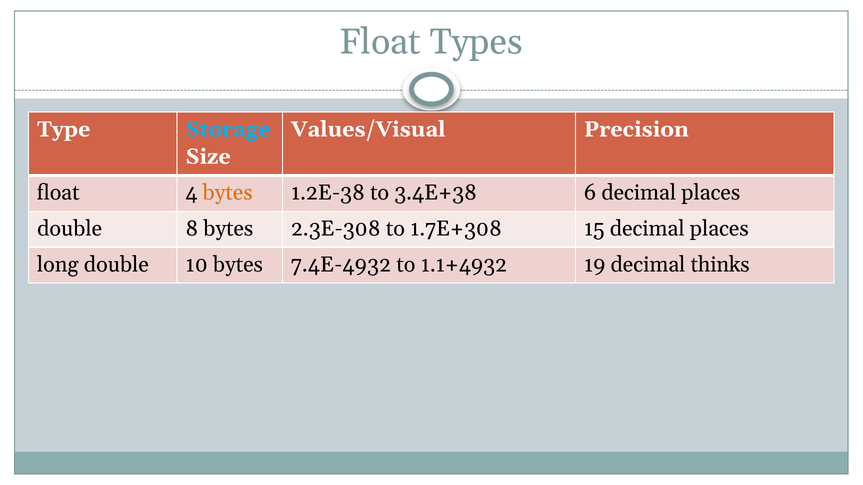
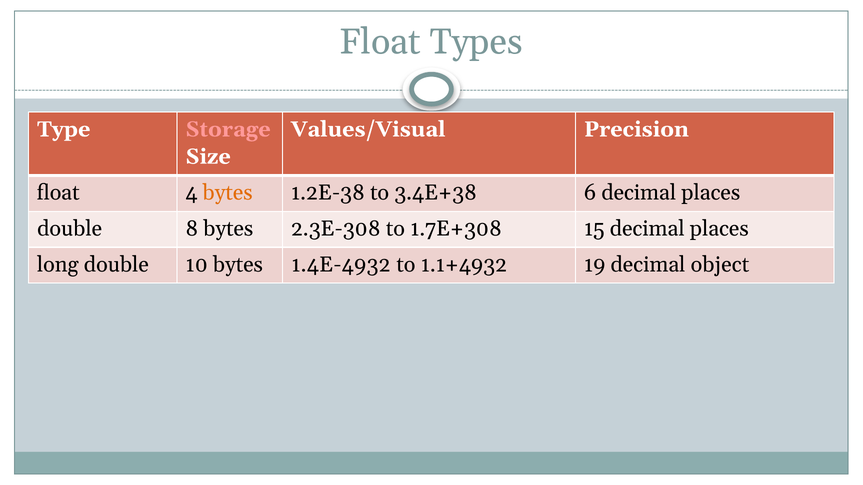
Storage colour: light blue -> pink
7.4E-4932: 7.4E-4932 -> 1.4E-4932
thinks: thinks -> object
